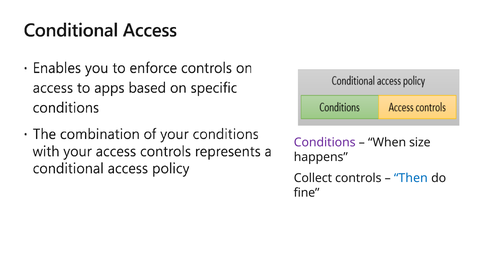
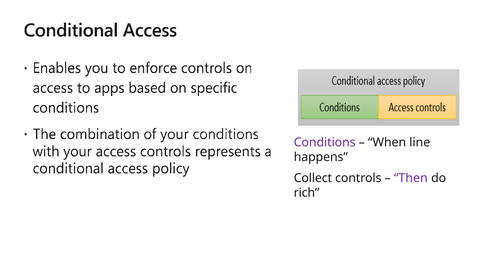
size: size -> line
Then colour: blue -> purple
fine: fine -> rich
